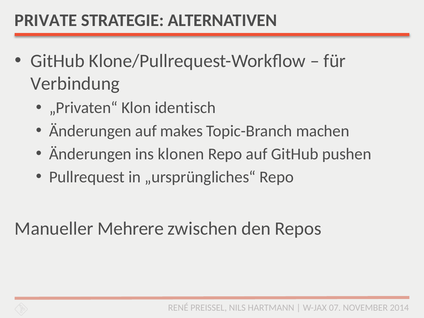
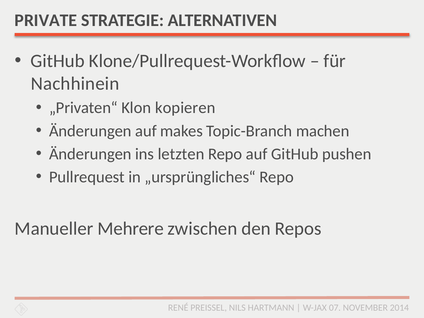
Verbindung: Verbindung -> Nachhinein
identisch: identisch -> kopieren
klonen: klonen -> letzten
